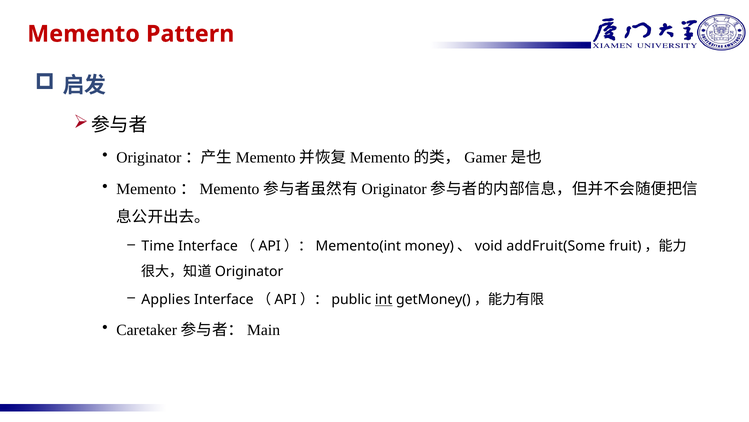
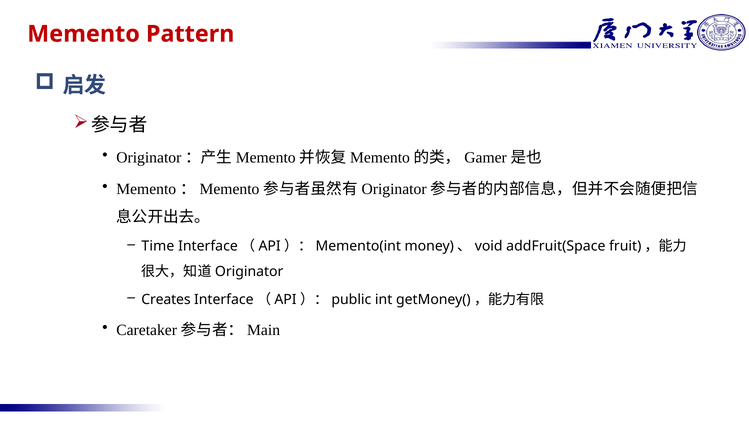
addFruit(Some: addFruit(Some -> addFruit(Space
Applies: Applies -> Creates
int underline: present -> none
